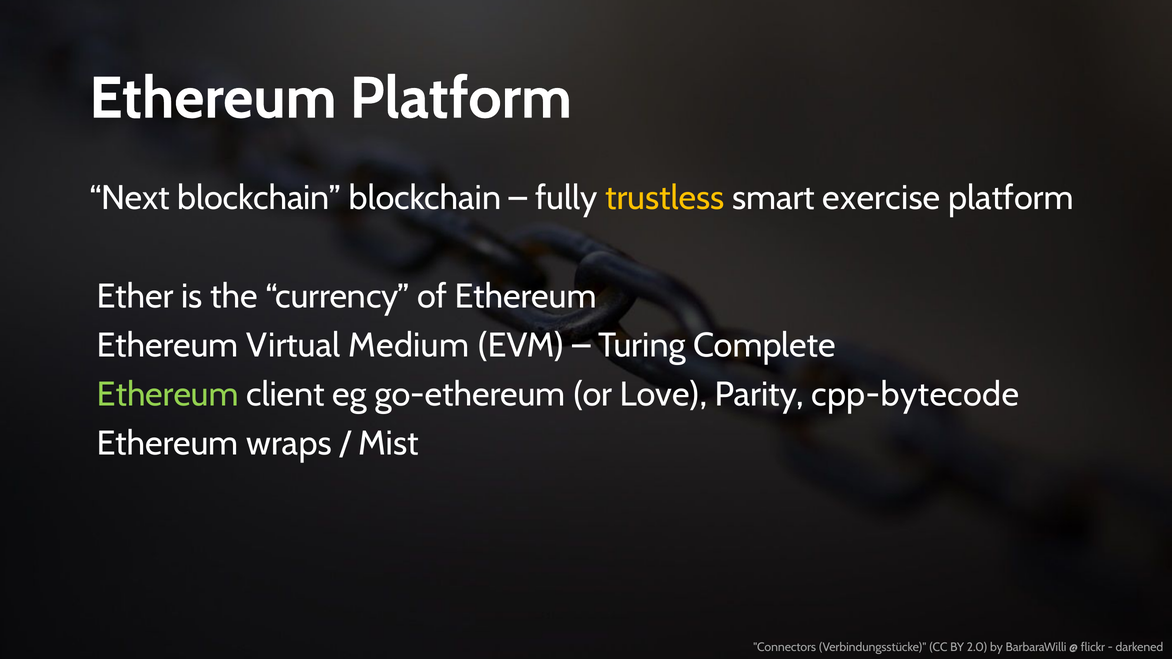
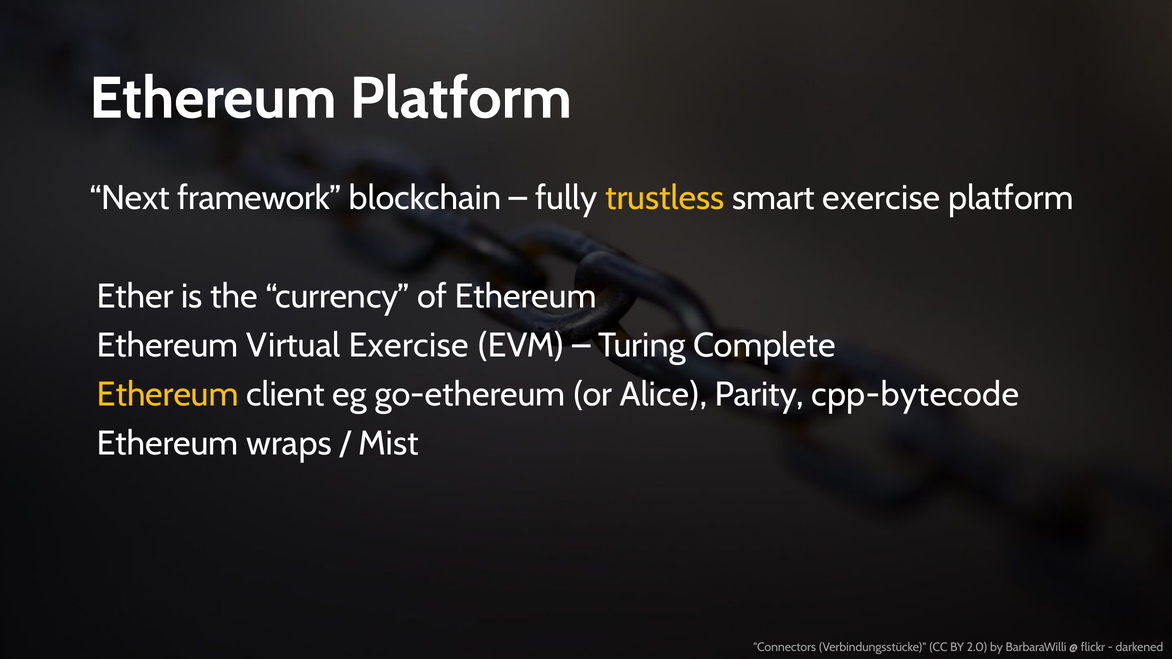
Next blockchain: blockchain -> framework
Virtual Medium: Medium -> Exercise
Ethereum at (168, 395) colour: light green -> yellow
Love: Love -> Alice
